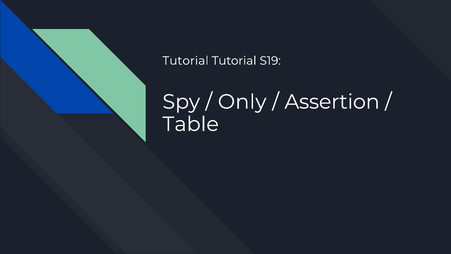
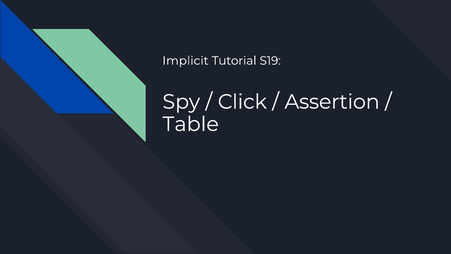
Tutorial at (186, 61): Tutorial -> Implicit
Only: Only -> Click
